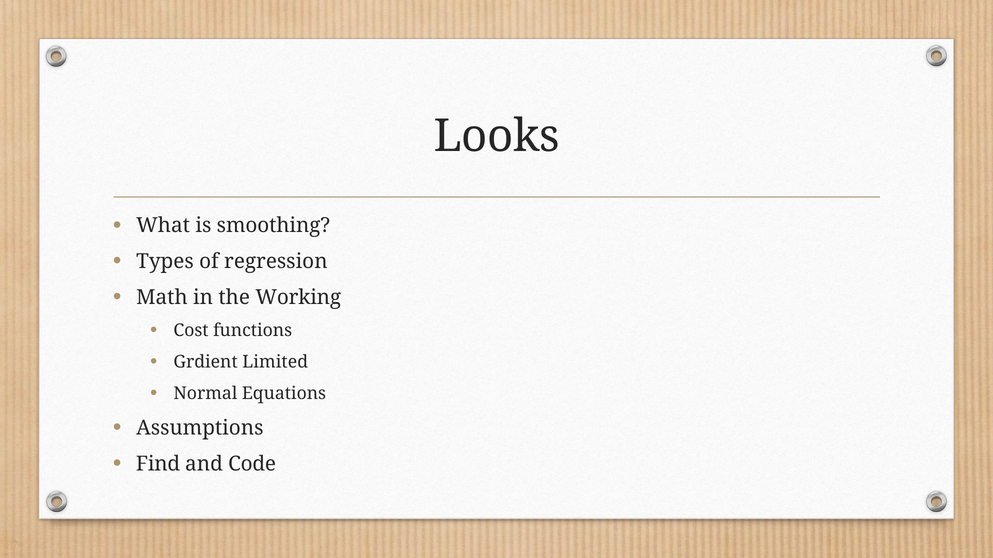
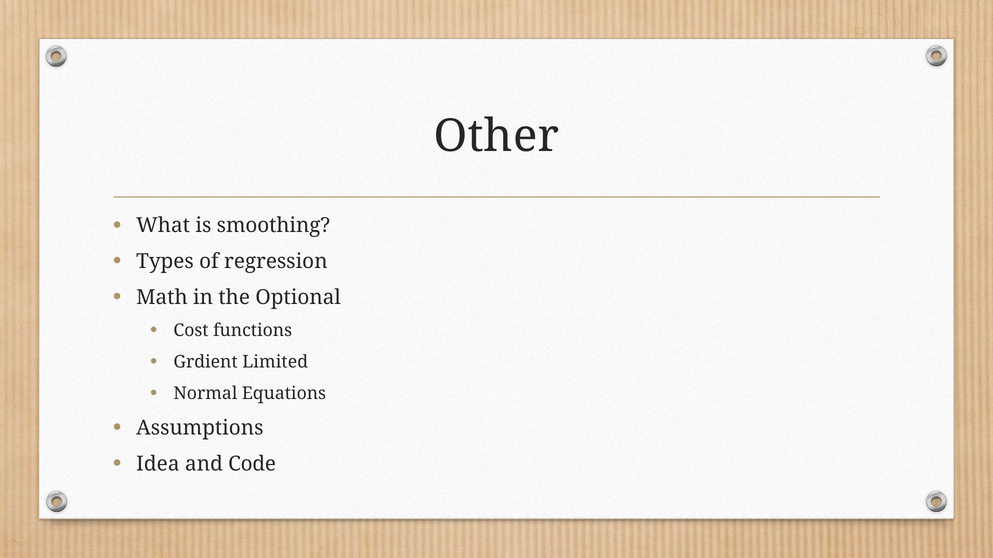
Looks: Looks -> Other
Working: Working -> Optional
Find: Find -> Idea
